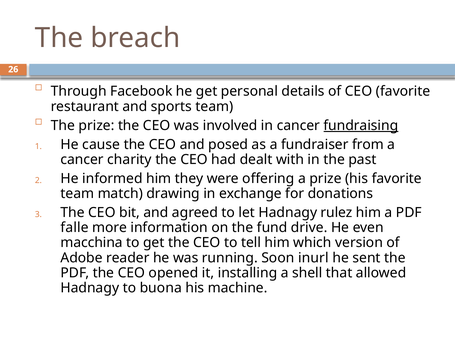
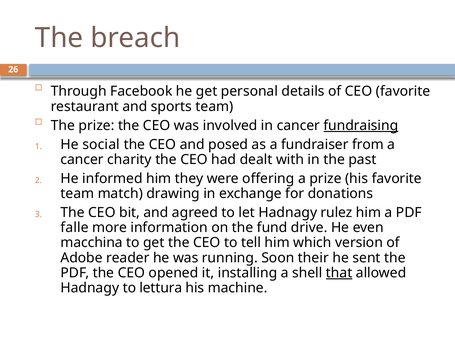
cause: cause -> social
inurl: inurl -> their
that underline: none -> present
buona: buona -> lettura
